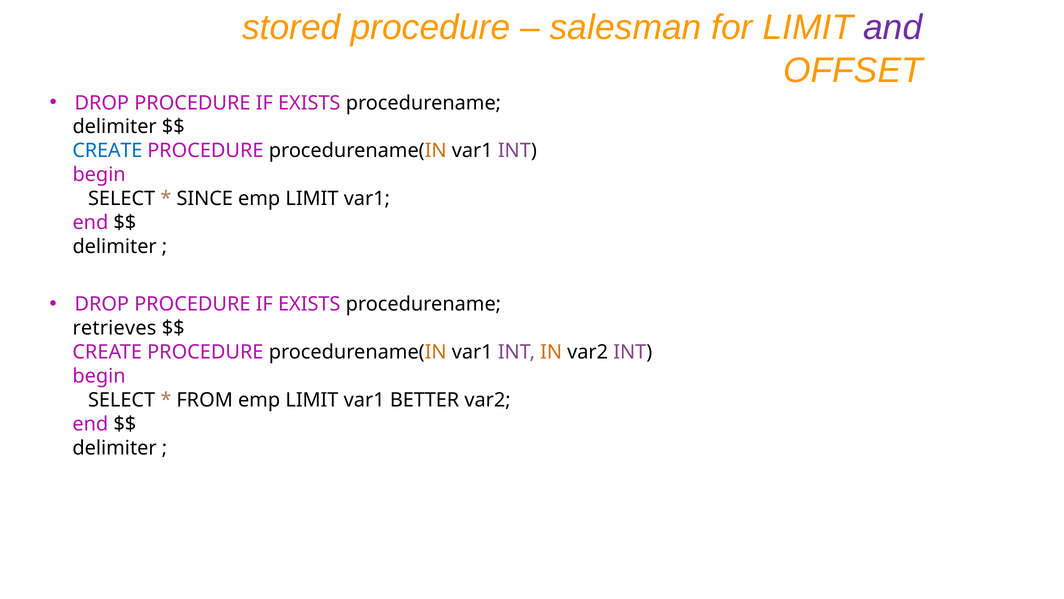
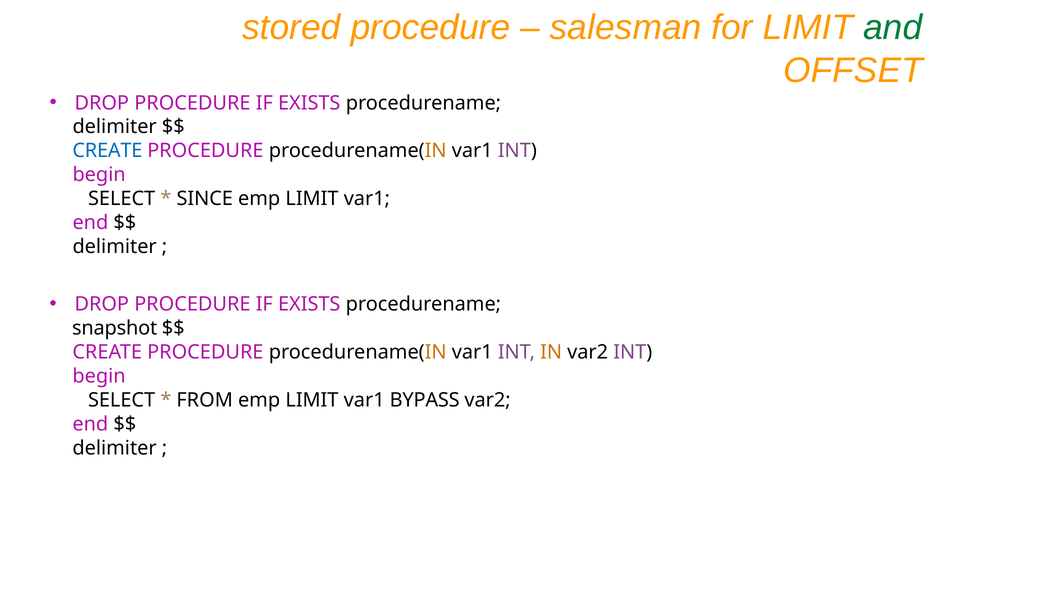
and colour: purple -> green
retrieves: retrieves -> snapshot
BETTER: BETTER -> BYPASS
